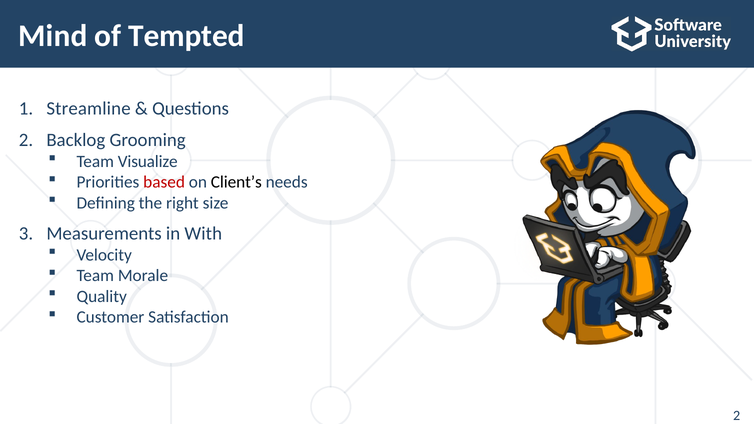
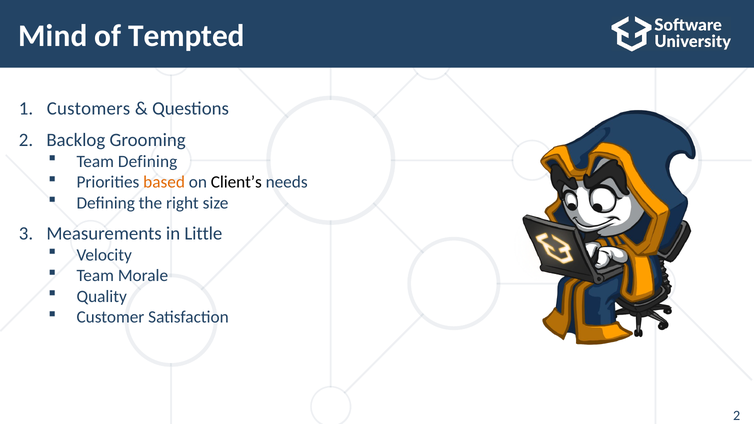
Streamline: Streamline -> Customers
Team Visualize: Visualize -> Defining
based colour: red -> orange
With: With -> Little
